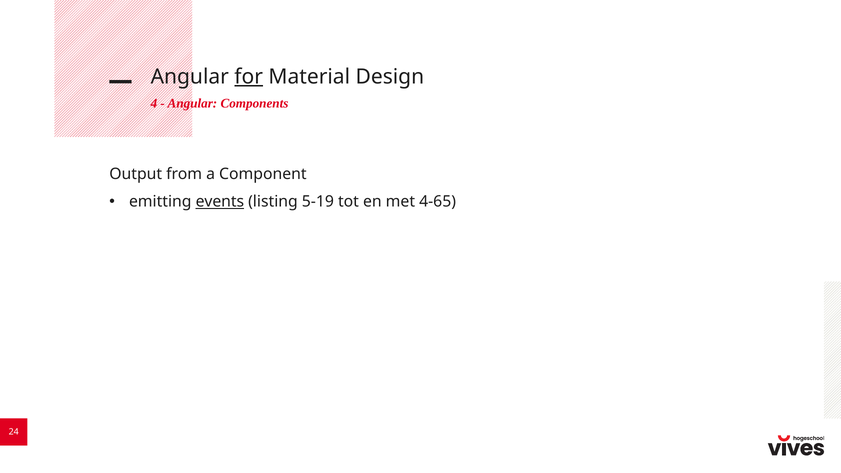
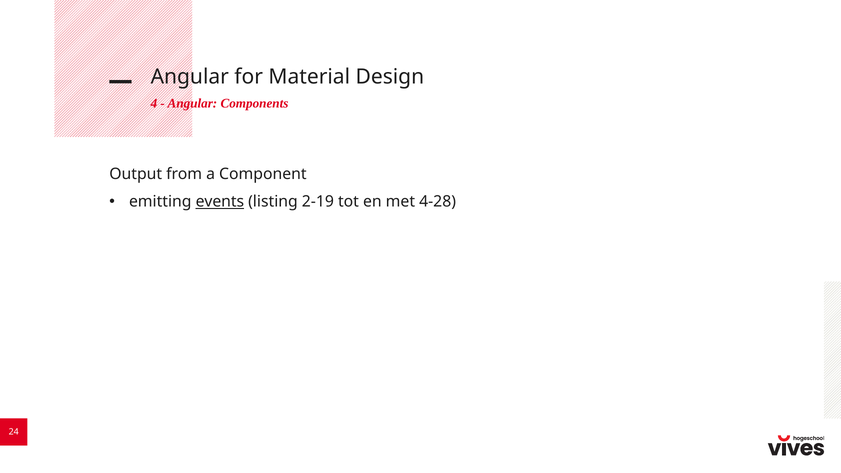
for underline: present -> none
5-19: 5-19 -> 2-19
4-65: 4-65 -> 4-28
